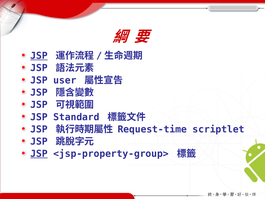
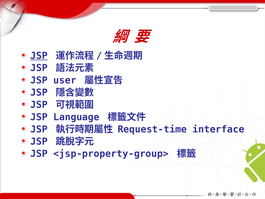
Standard: Standard -> Language
scriptlet: scriptlet -> interface
JSP at (39, 154) underline: present -> none
